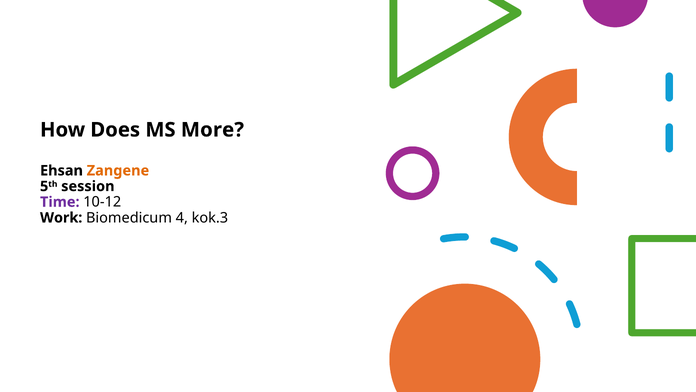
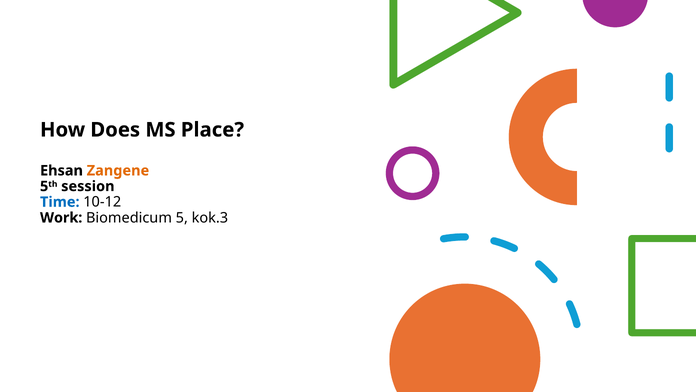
More: More -> Place
Time colour: purple -> blue
4: 4 -> 5
